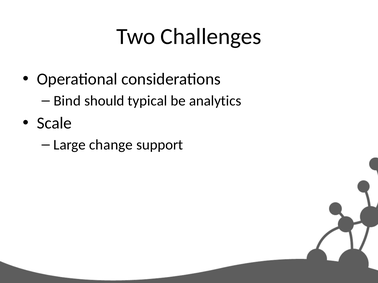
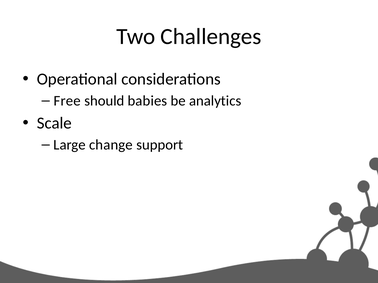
Bind: Bind -> Free
typical: typical -> babies
